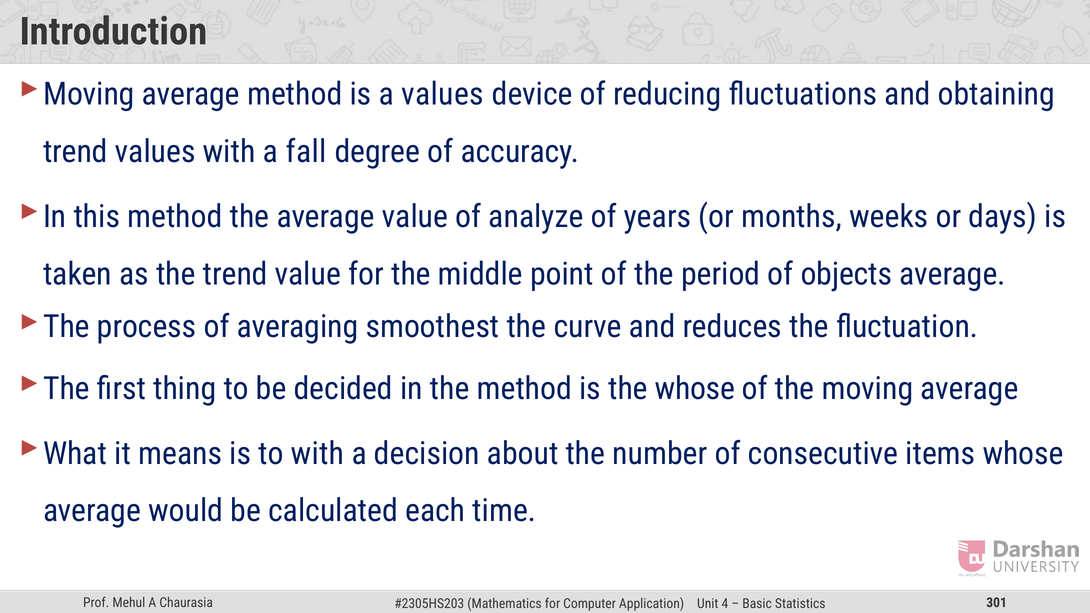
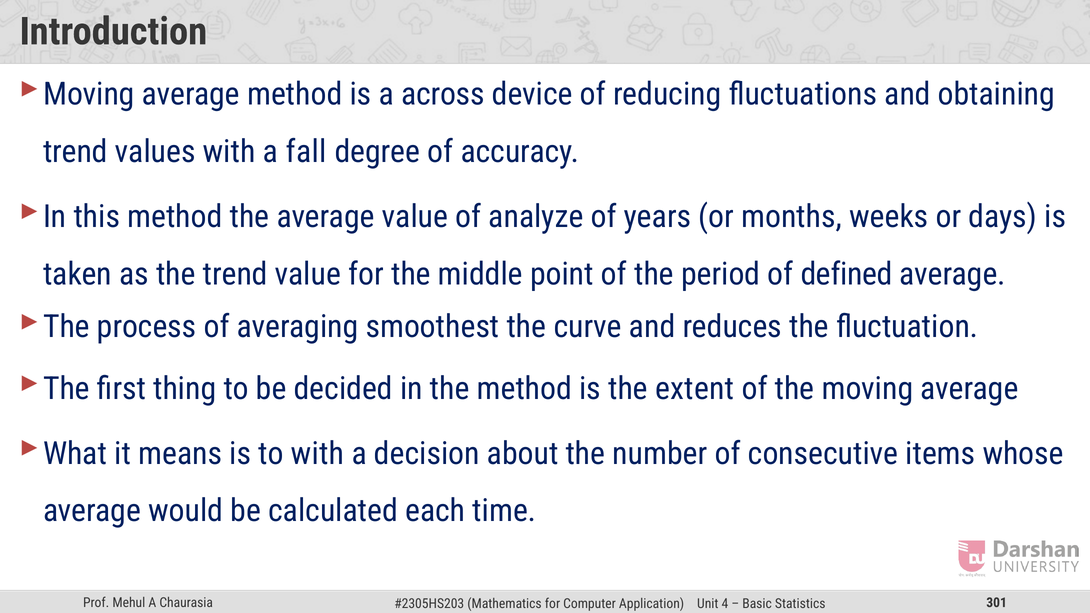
a values: values -> across
objects: objects -> defined
the whose: whose -> extent
